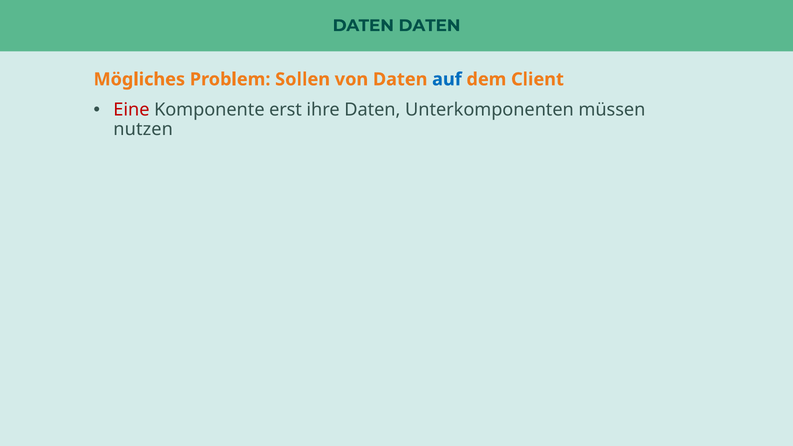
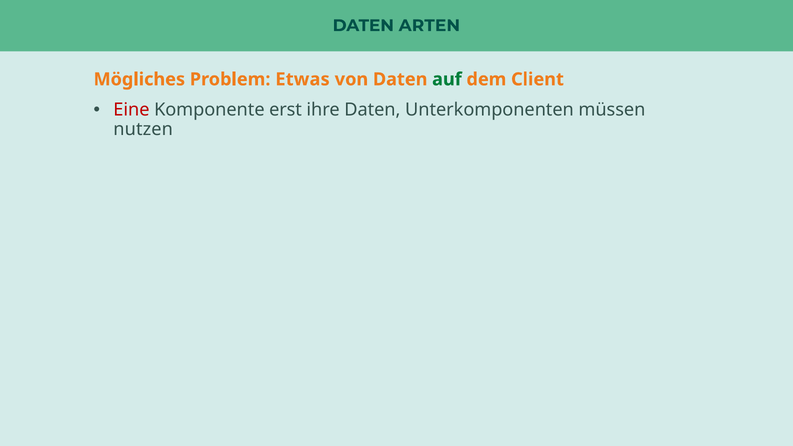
DATEN DATEN: DATEN -> ARTEN
Sollen: Sollen -> Etwas
auf colour: blue -> green
